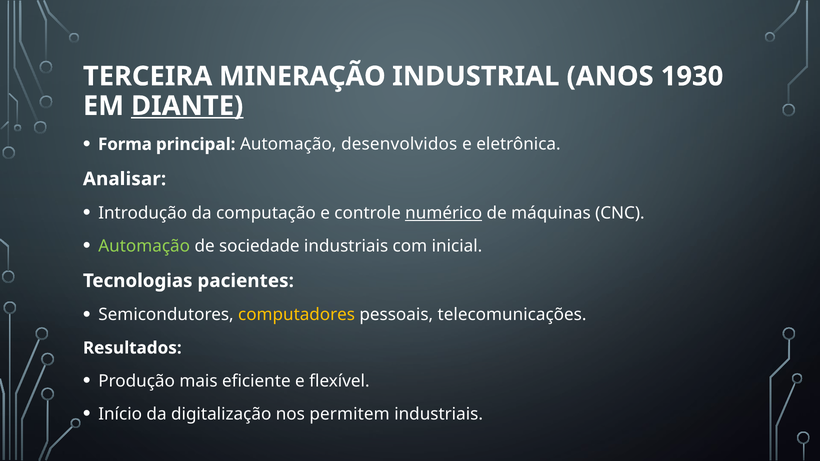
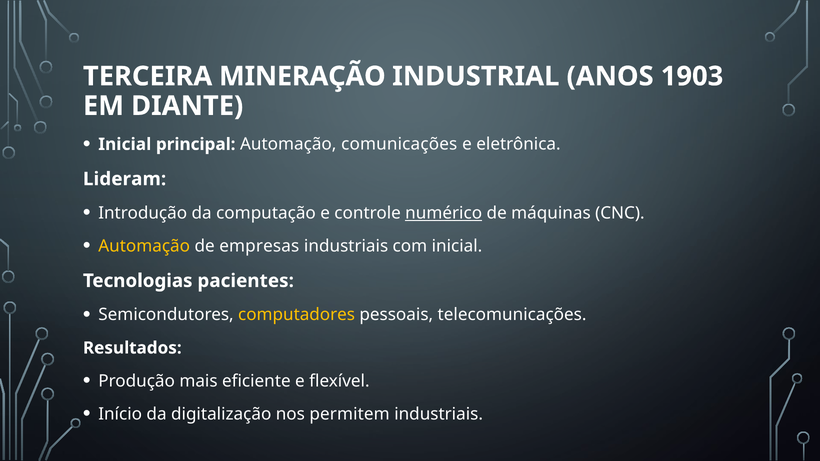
1930: 1930 -> 1903
DIANTE underline: present -> none
Forma at (125, 144): Forma -> Inicial
desenvolvidos: desenvolvidos -> comunicações
Analisar: Analisar -> Lideram
Automação at (144, 246) colour: light green -> yellow
sociedade: sociedade -> empresas
